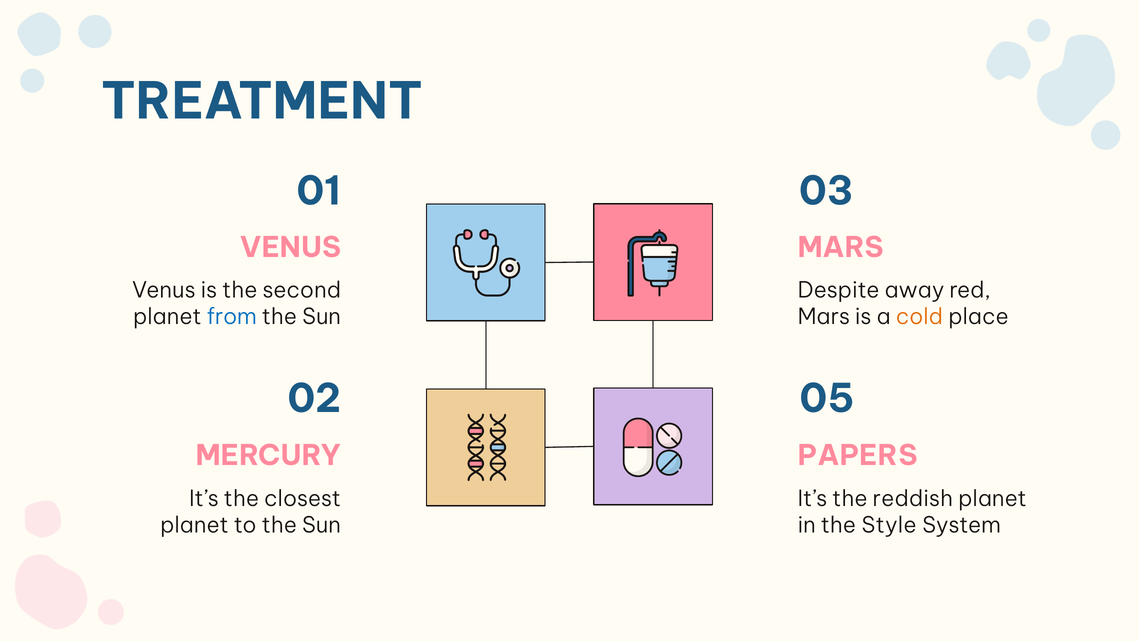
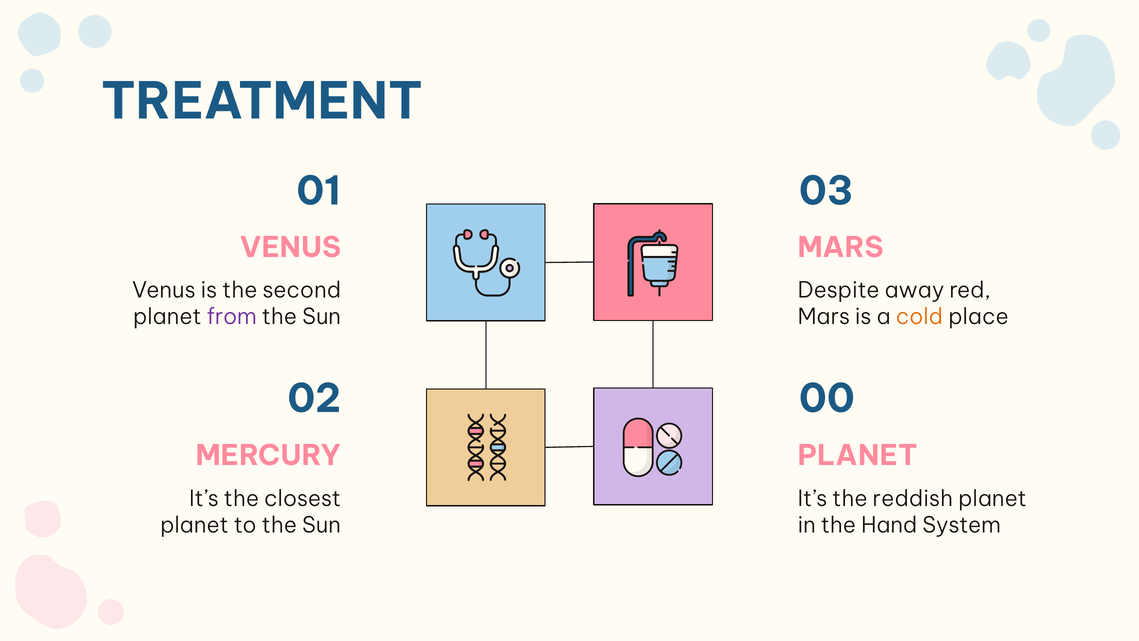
from colour: blue -> purple
05: 05 -> 00
PAPERS at (858, 456): PAPERS -> PLANET
Style: Style -> Hand
